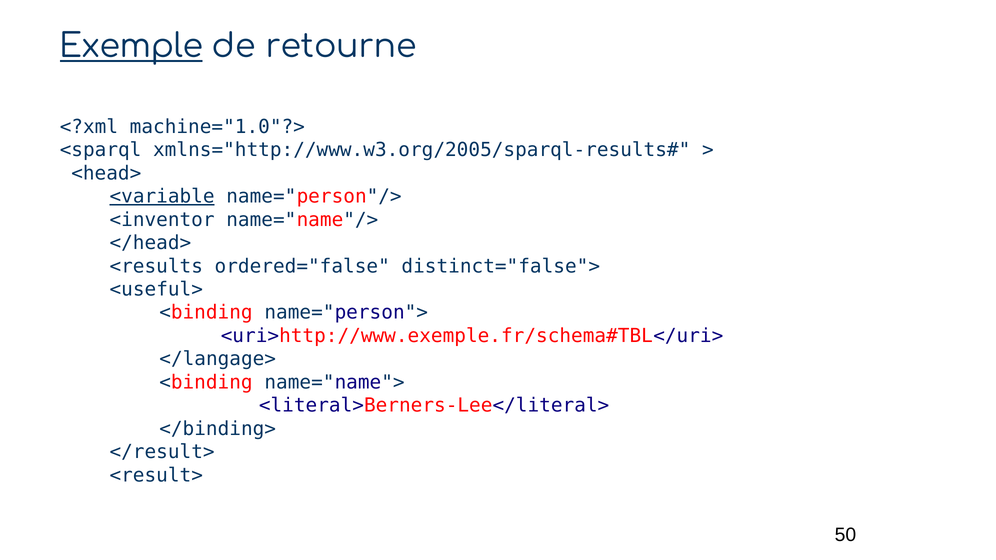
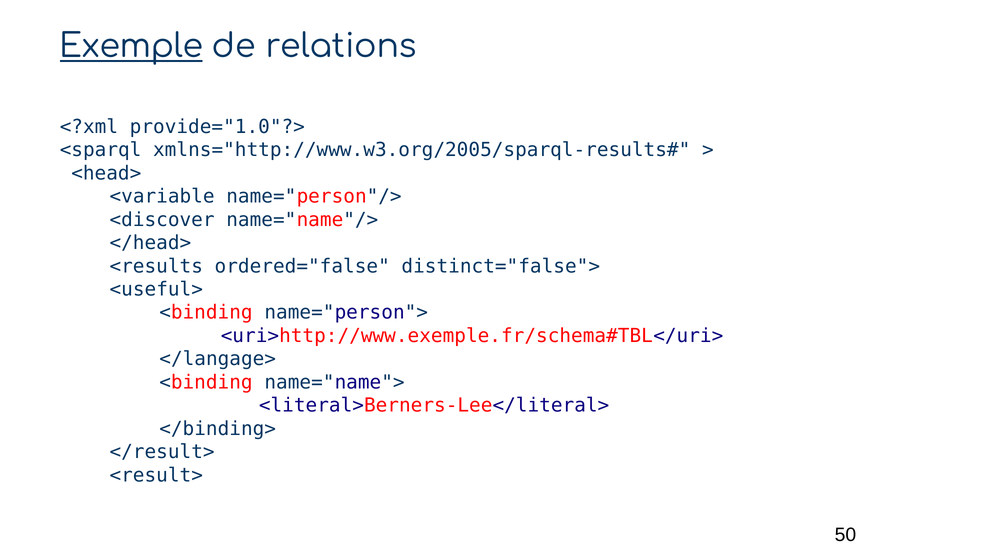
retourne: retourne -> relations
machine="1.0"?>: machine="1.0"?> -> provide="1.0"?>
<variable underline: present -> none
<inventor: <inventor -> <discover
